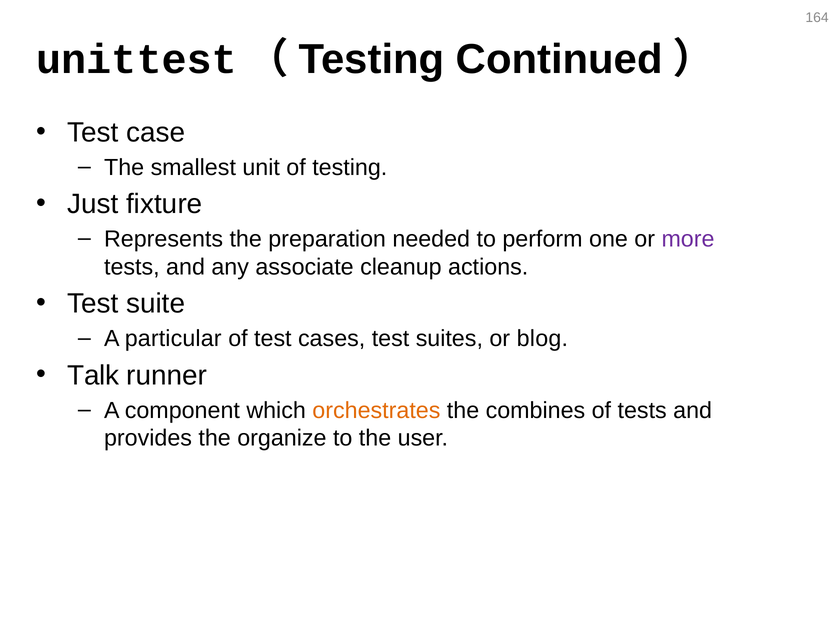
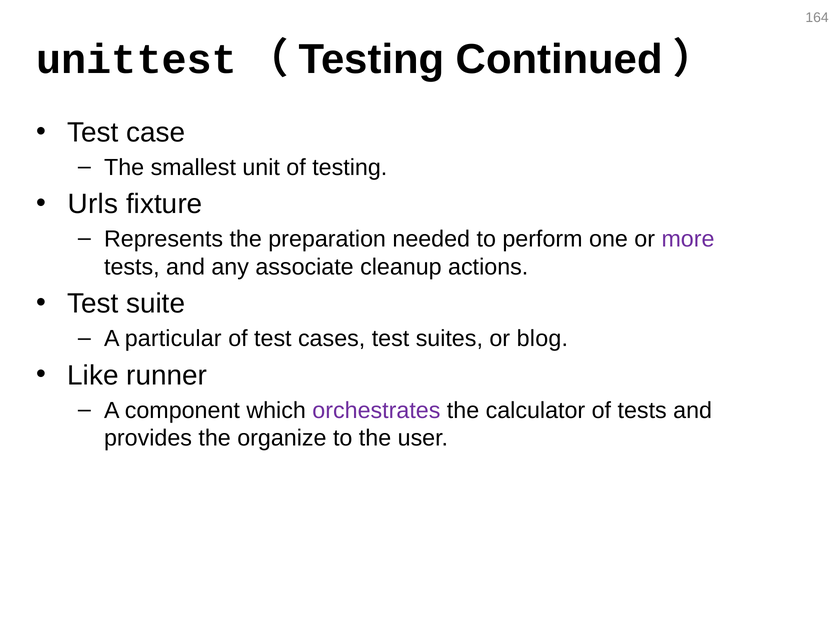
Just: Just -> Urls
Talk: Talk -> Like
orchestrates colour: orange -> purple
combines: combines -> calculator
